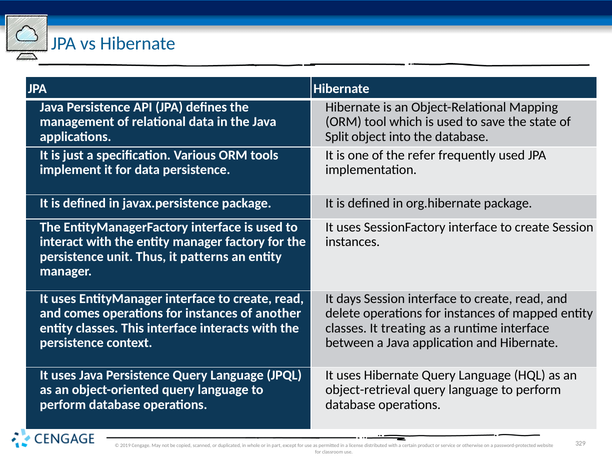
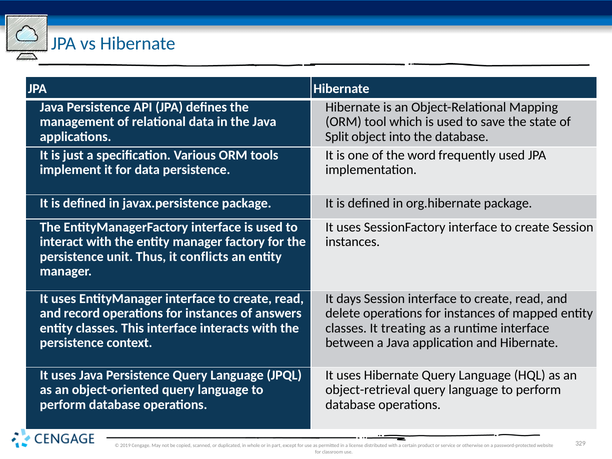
refer: refer -> word
patterns: patterns -> conflicts
comes: comes -> record
another: another -> answers
